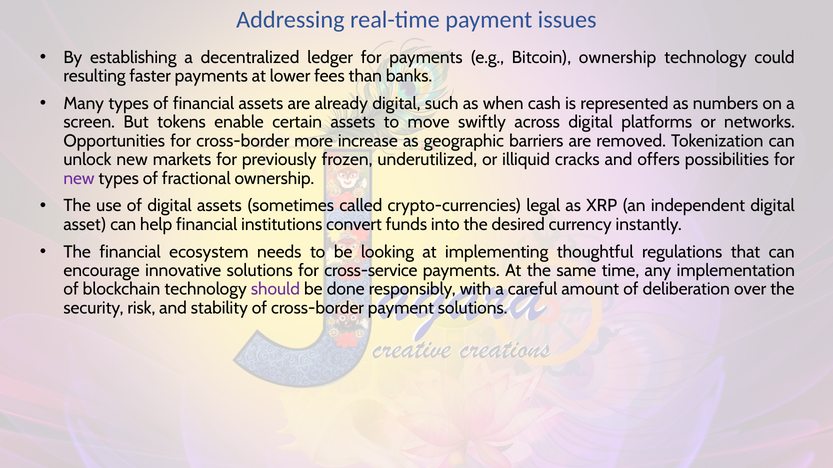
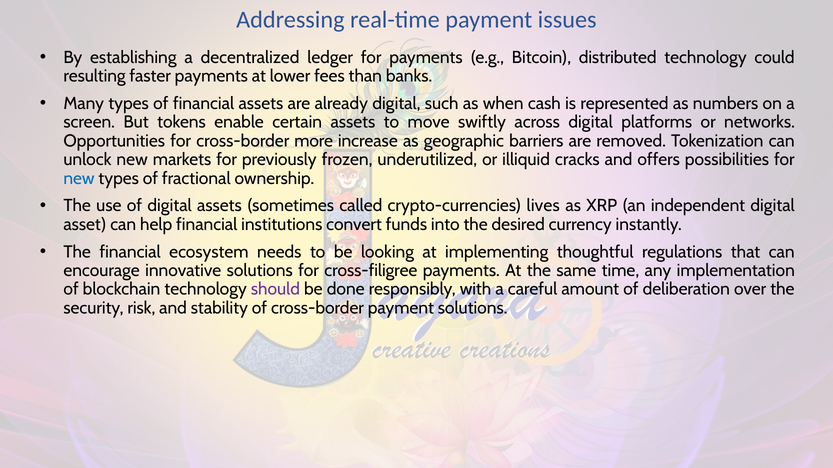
Bitcoin ownership: ownership -> distributed
new at (79, 179) colour: purple -> blue
legal: legal -> lives
cross-service: cross-service -> cross-filigree
